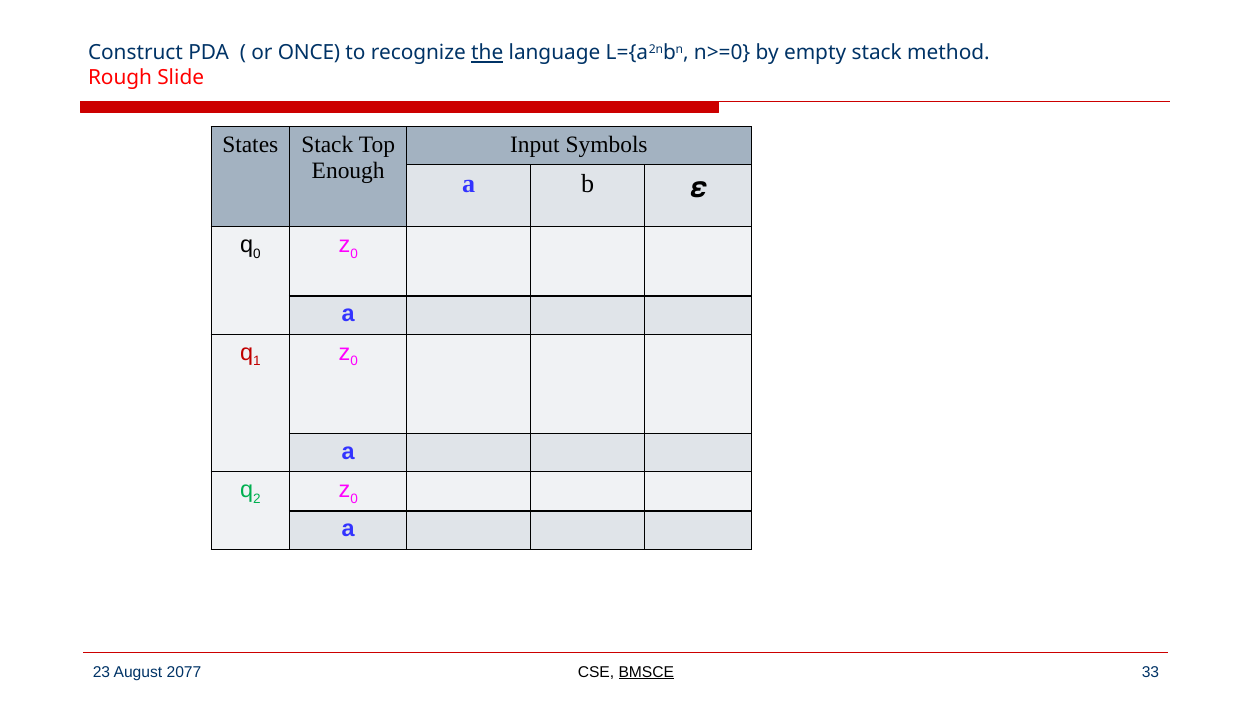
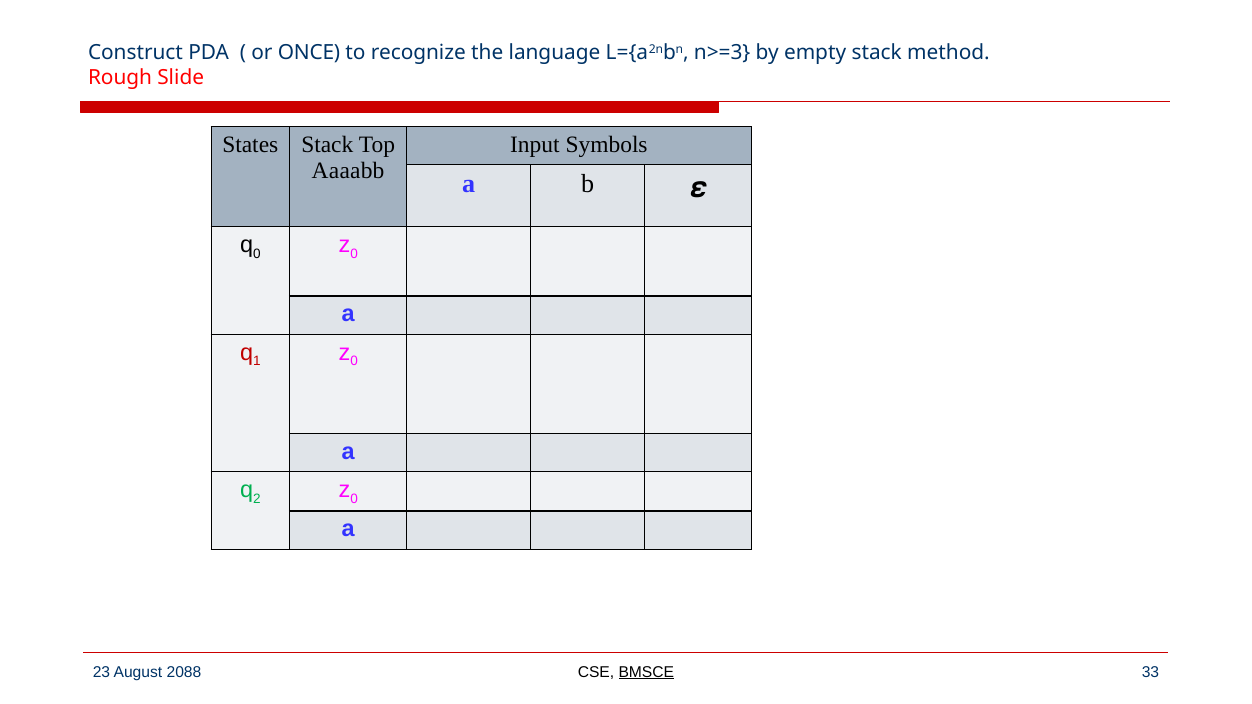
the underline: present -> none
n>=0: n>=0 -> n>=3
Enough: Enough -> Aaaabb
2077: 2077 -> 2088
